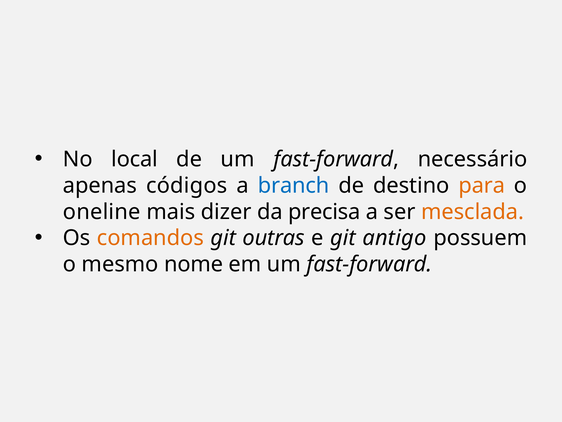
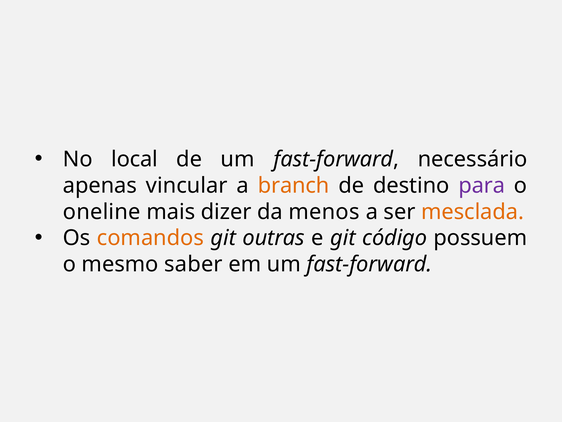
códigos: códigos -> vincular
branch colour: blue -> orange
para colour: orange -> purple
precisa: precisa -> menos
antigo: antigo -> código
nome: nome -> saber
